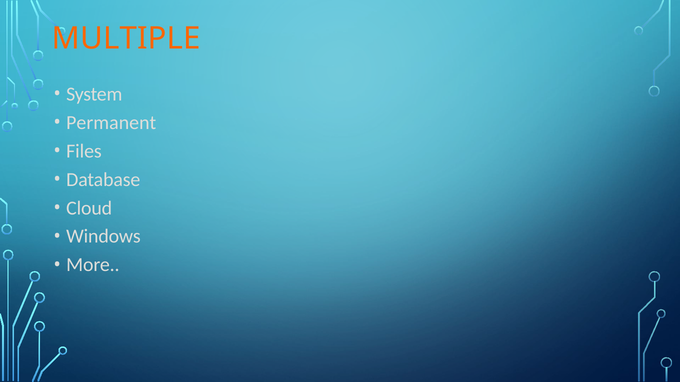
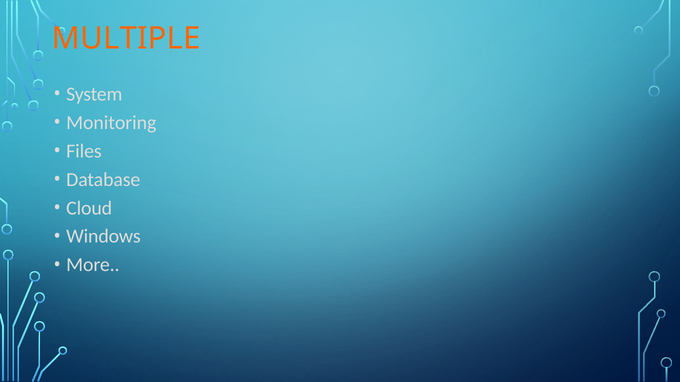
Permanent: Permanent -> Monitoring
